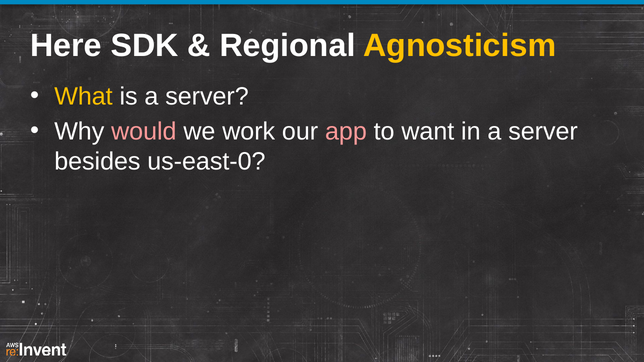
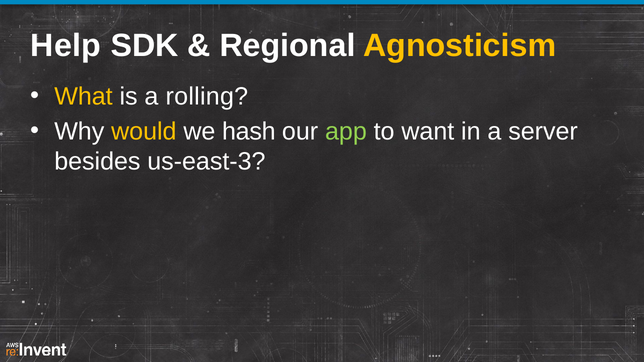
Here: Here -> Help
is a server: server -> rolling
would colour: pink -> yellow
work: work -> hash
app colour: pink -> light green
us-east-0: us-east-0 -> us-east-3
